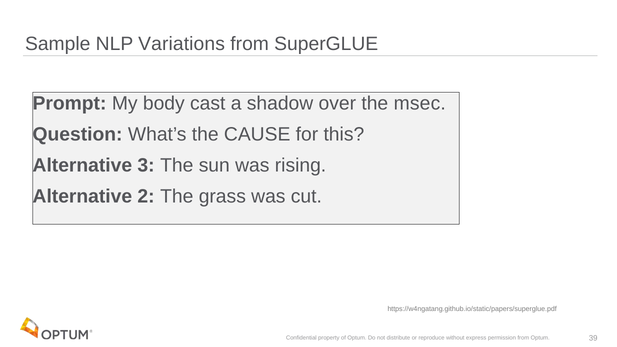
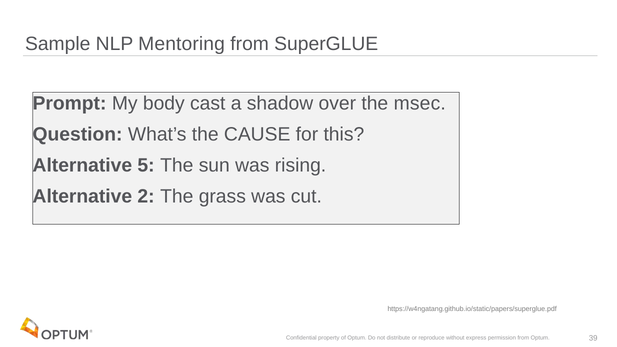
Variations: Variations -> Mentoring
3: 3 -> 5
